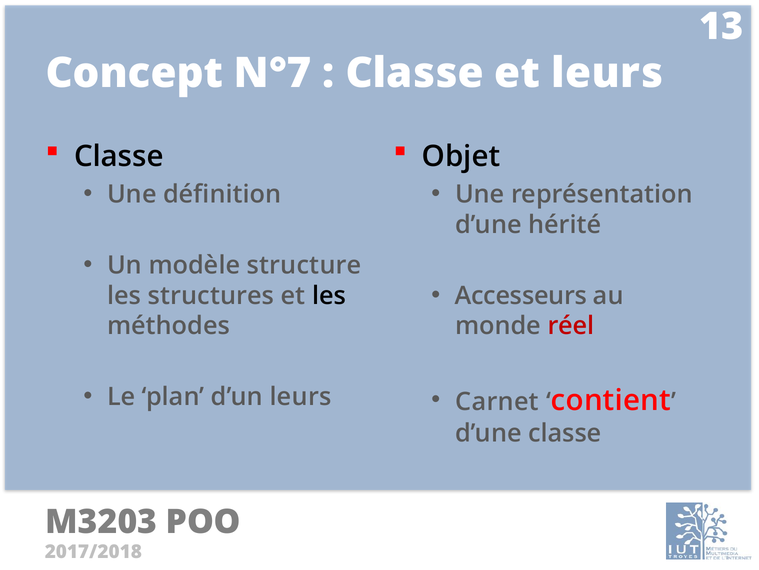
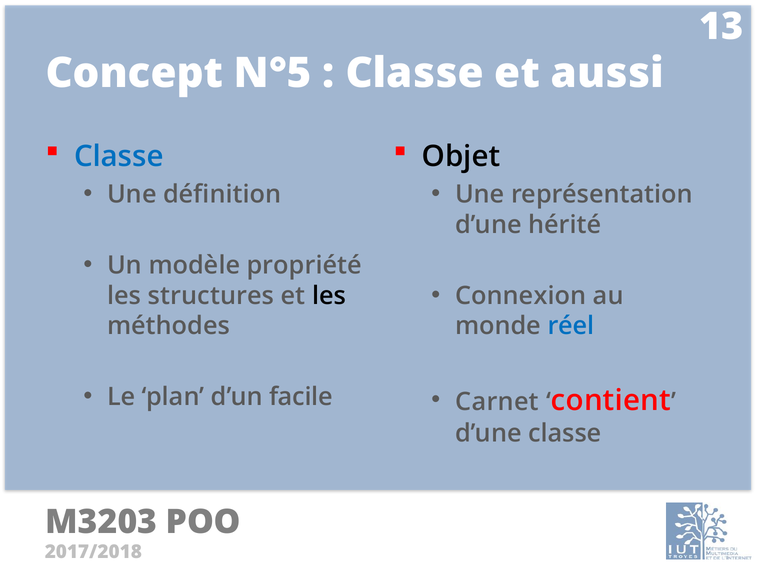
N°7: N°7 -> N°5
et leurs: leurs -> aussi
Classe at (119, 156) colour: black -> blue
structure: structure -> propriété
Accesseurs: Accesseurs -> Connexion
réel colour: red -> blue
d’un leurs: leurs -> facile
